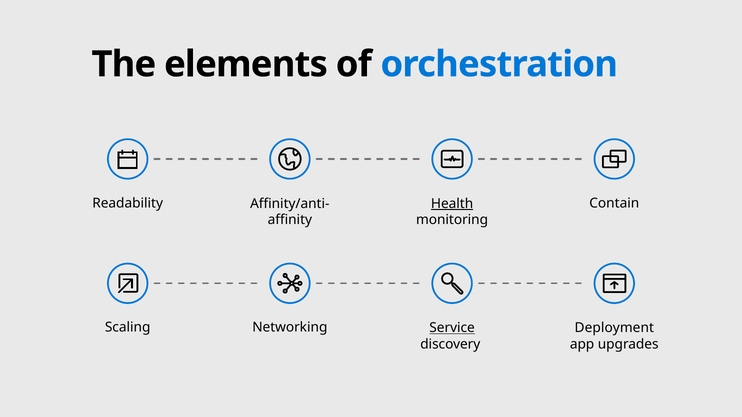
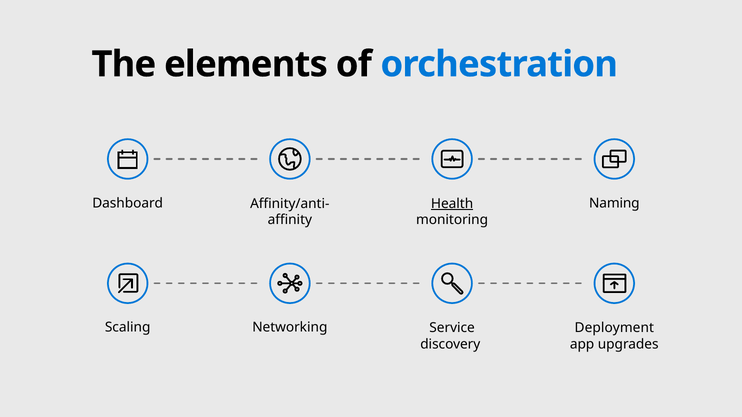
Readability: Readability -> Dashboard
Contain: Contain -> Naming
Service underline: present -> none
